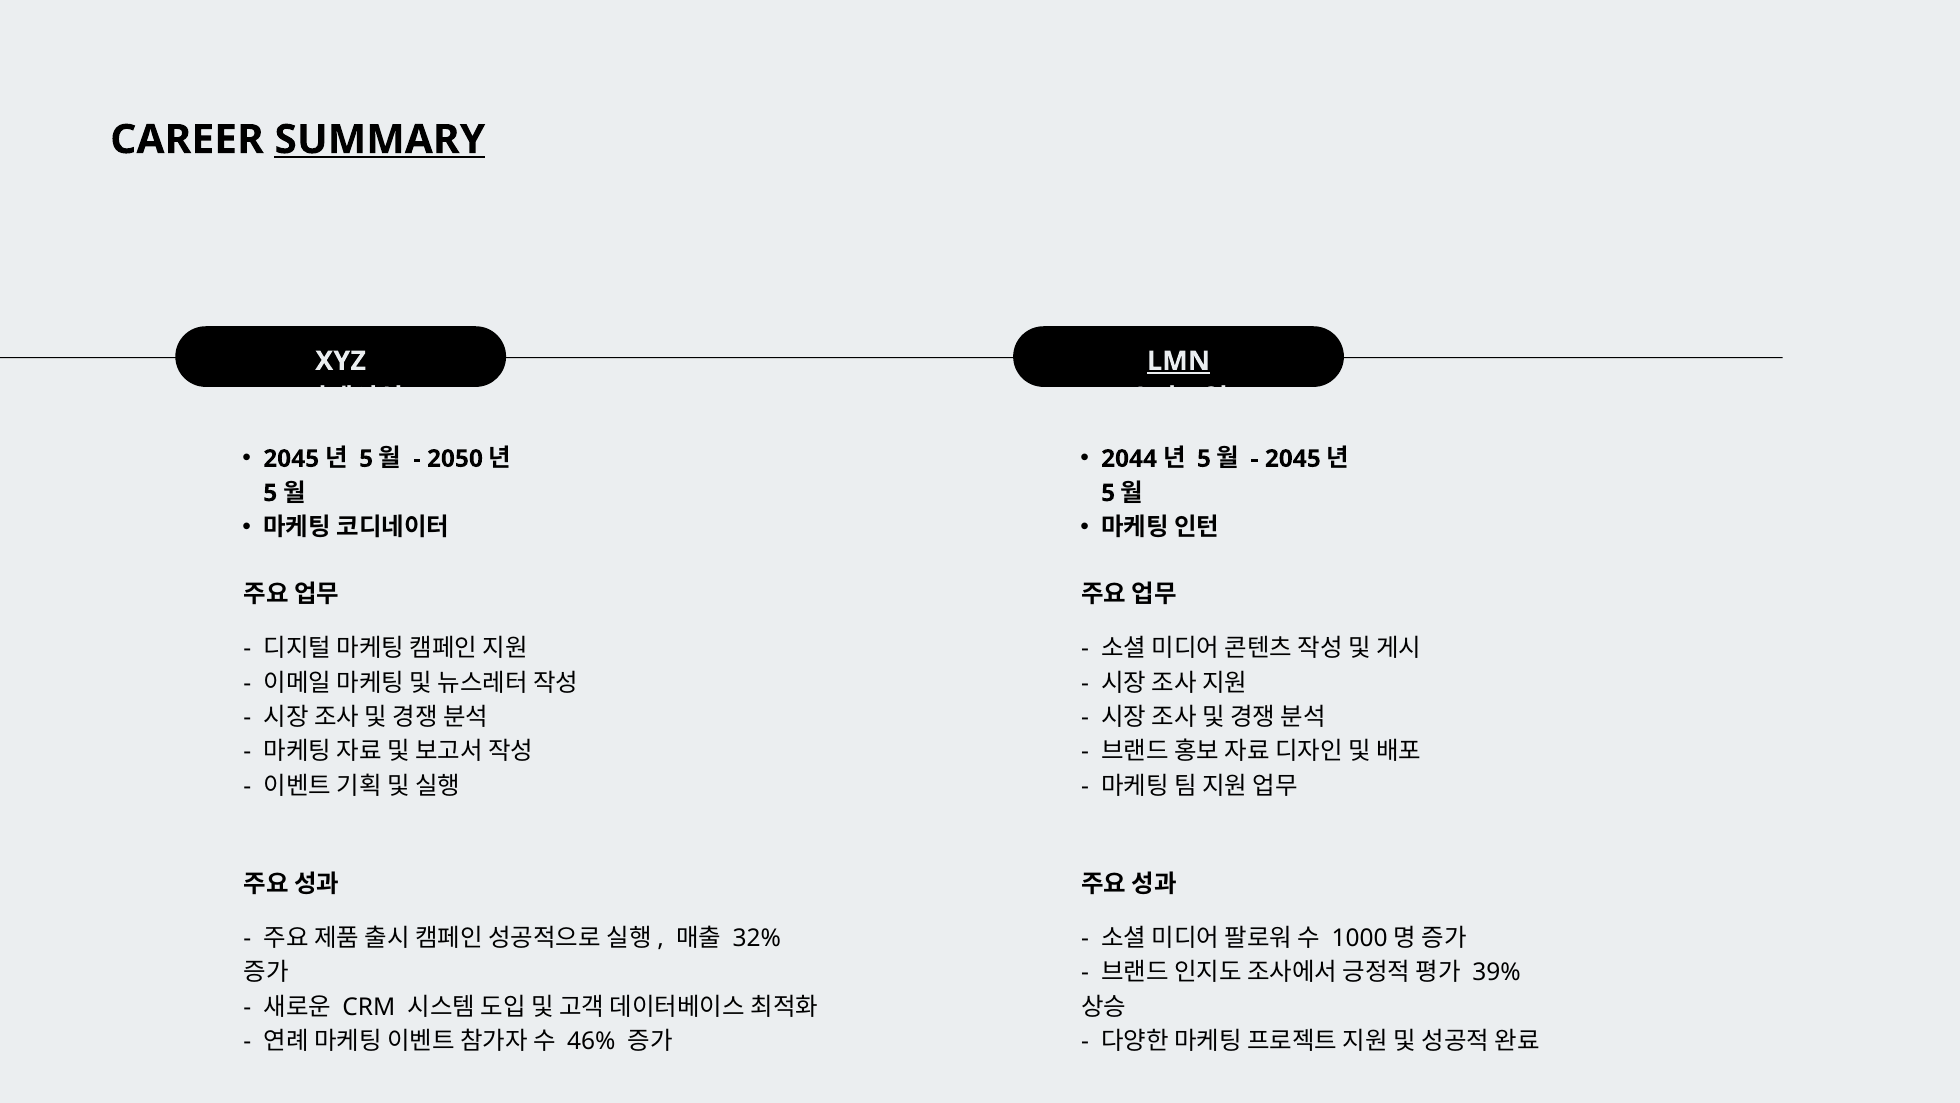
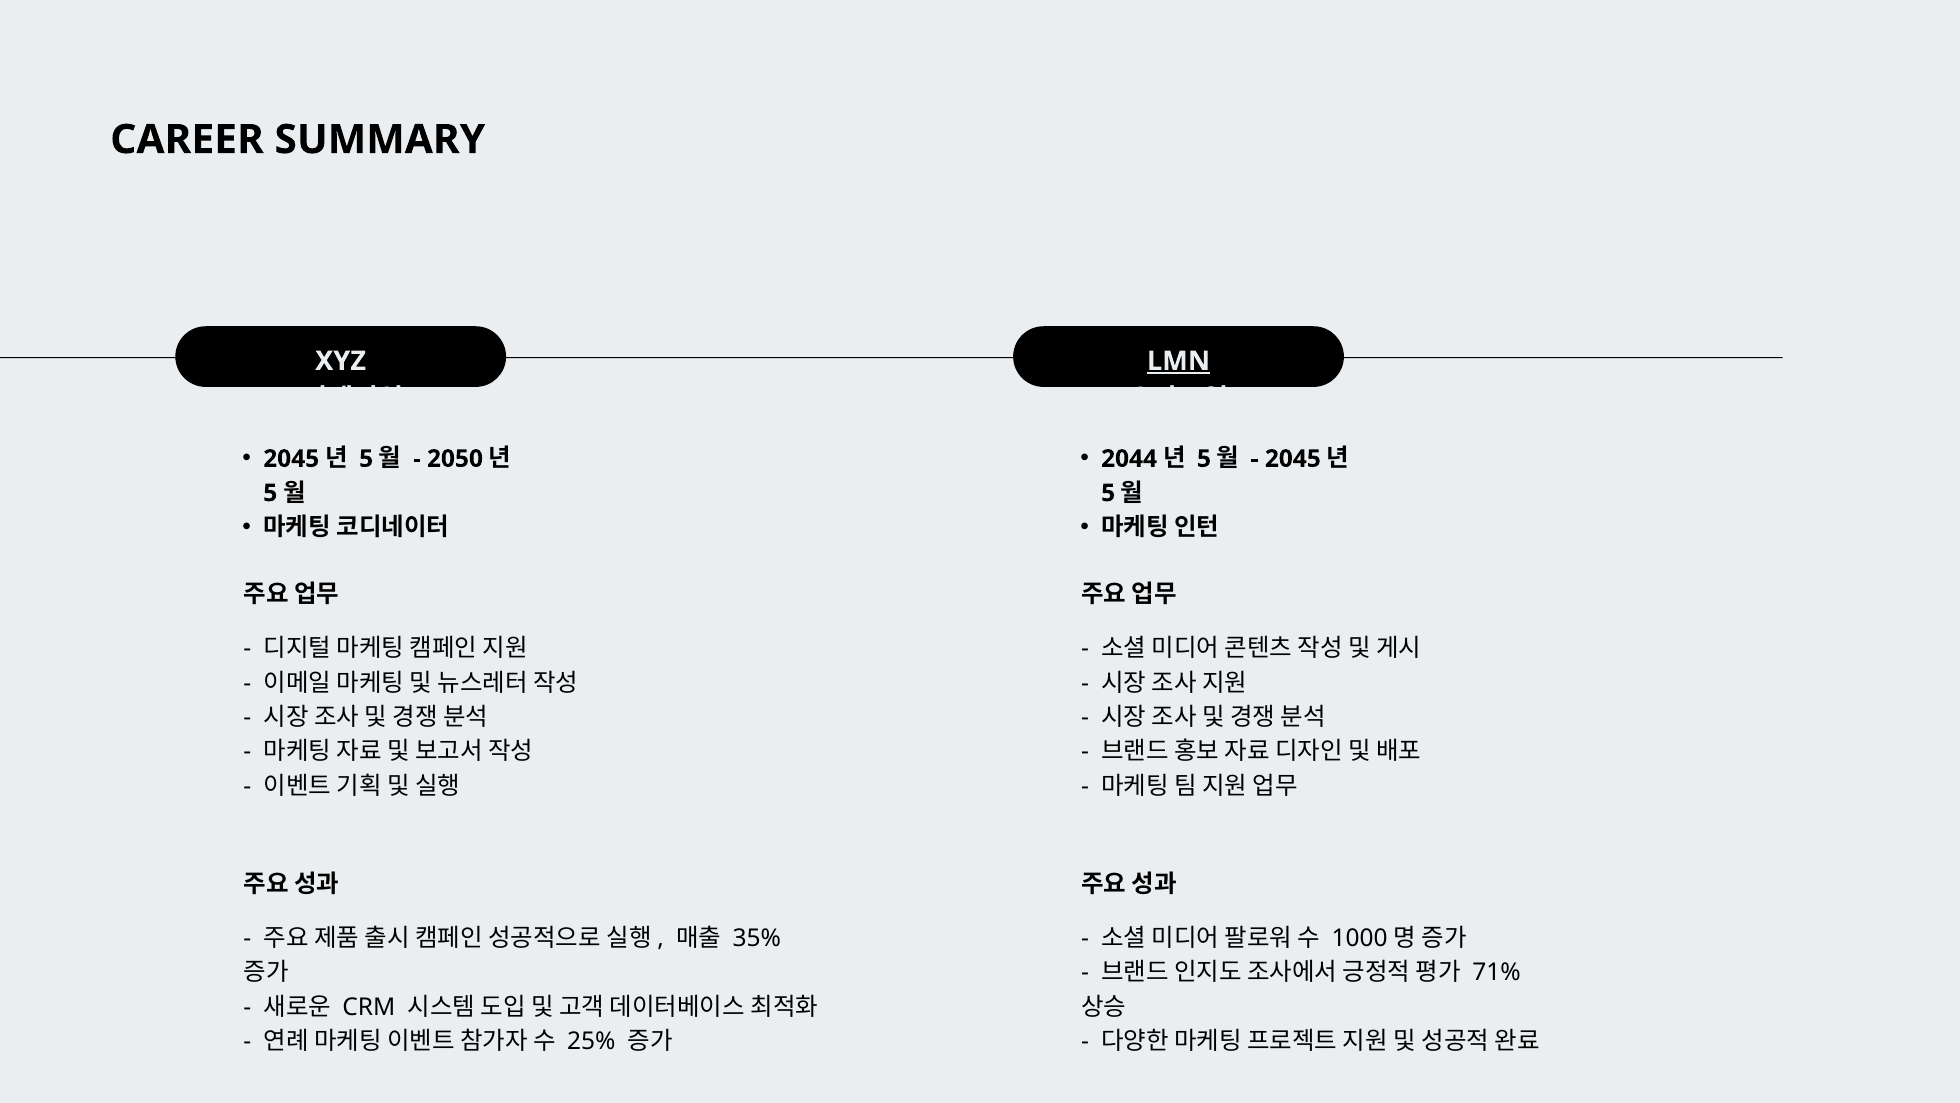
SUMMARY underline: present -> none
32%: 32% -> 35%
39%: 39% -> 71%
46%: 46% -> 25%
